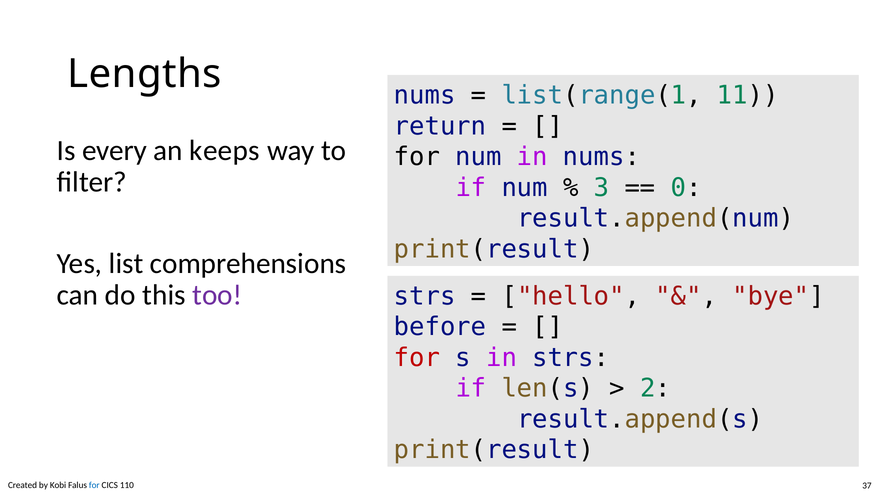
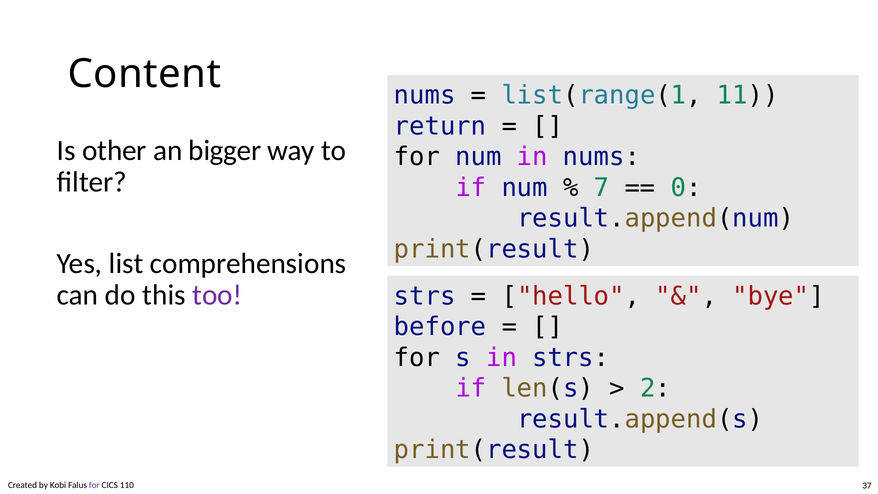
Lengths: Lengths -> Content
every: every -> other
keeps: keeps -> bigger
3: 3 -> 7
for at (417, 358) colour: red -> black
for at (94, 485) colour: blue -> purple
